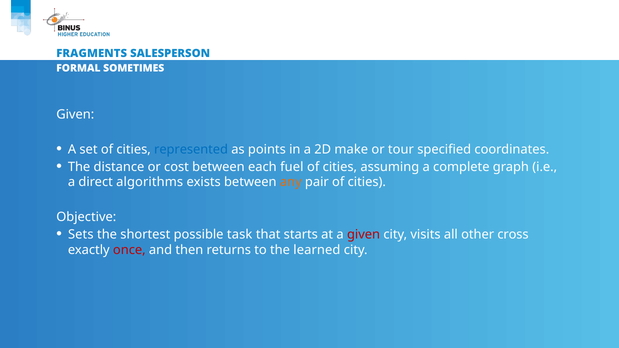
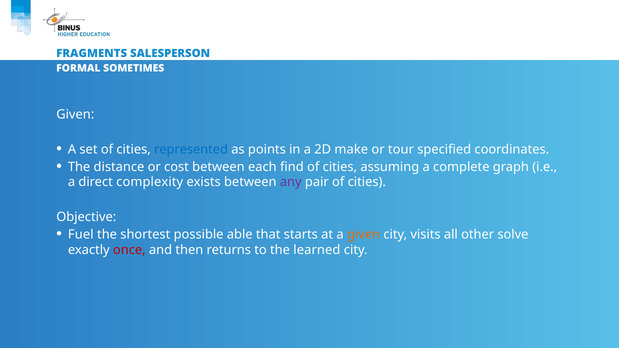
fuel: fuel -> find
algorithms: algorithms -> complexity
any colour: orange -> purple
Sets: Sets -> Fuel
task: task -> able
given at (364, 235) colour: red -> orange
cross: cross -> solve
